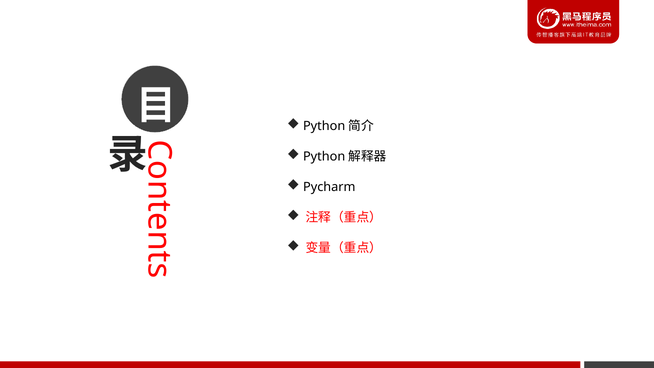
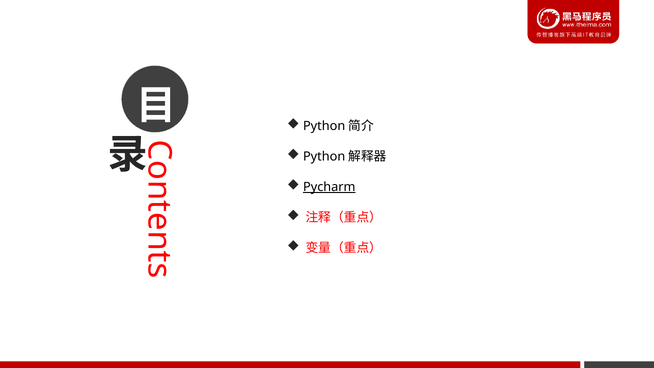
Pycharm underline: none -> present
